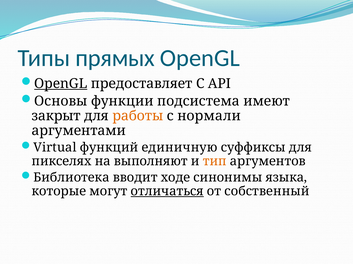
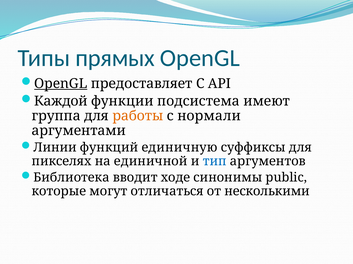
Основы: Основы -> Каждой
закрыт: закрыт -> группа
Virtual: Virtual -> Линии
выполняют: выполняют -> единичной
тип colour: orange -> blue
языка: языка -> public
отличаться underline: present -> none
собственный: собственный -> несколькими
